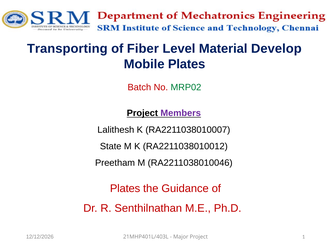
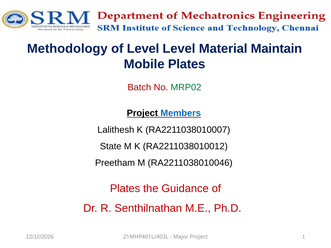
Transporting: Transporting -> Methodology
of Fiber: Fiber -> Level
Develop: Develop -> Maintain
Members colour: purple -> blue
